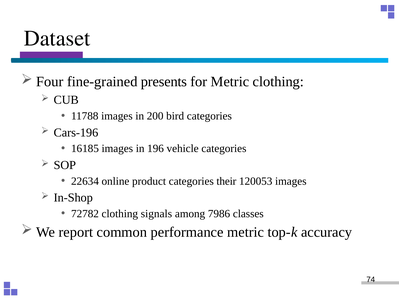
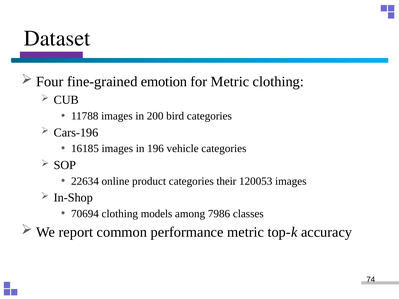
presents: presents -> emotion
72782: 72782 -> 70694
signals: signals -> models
